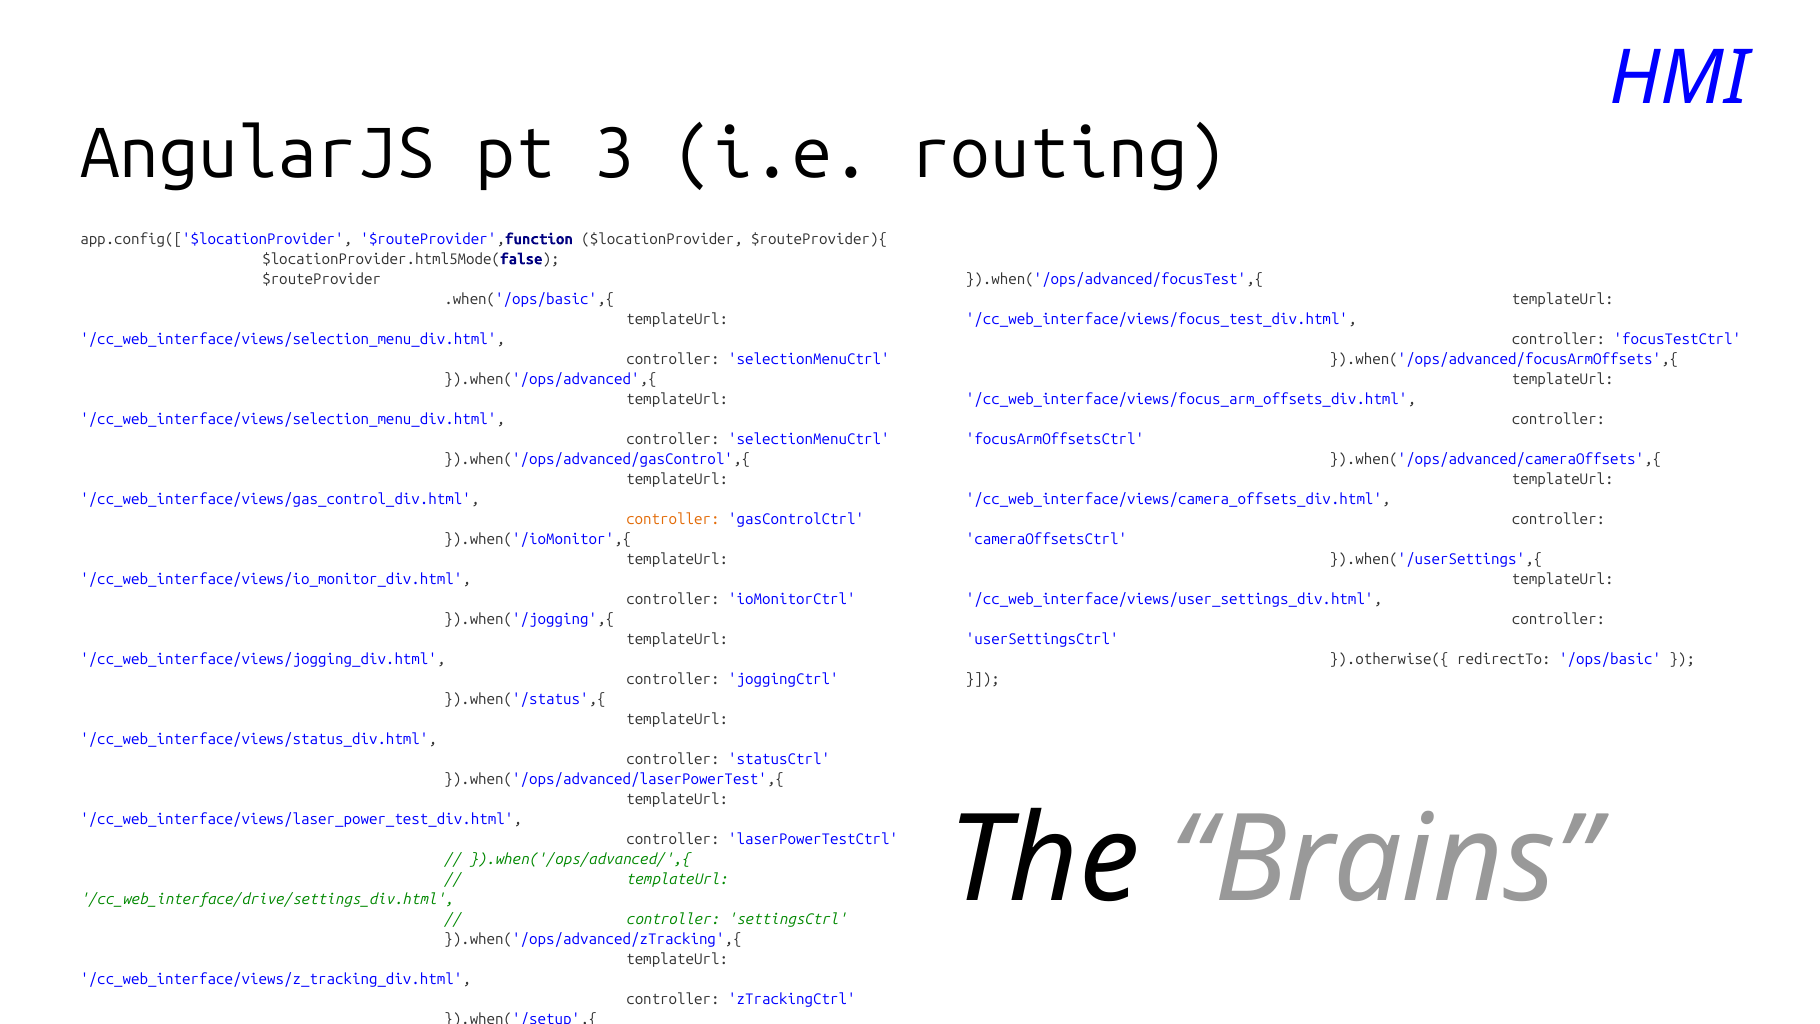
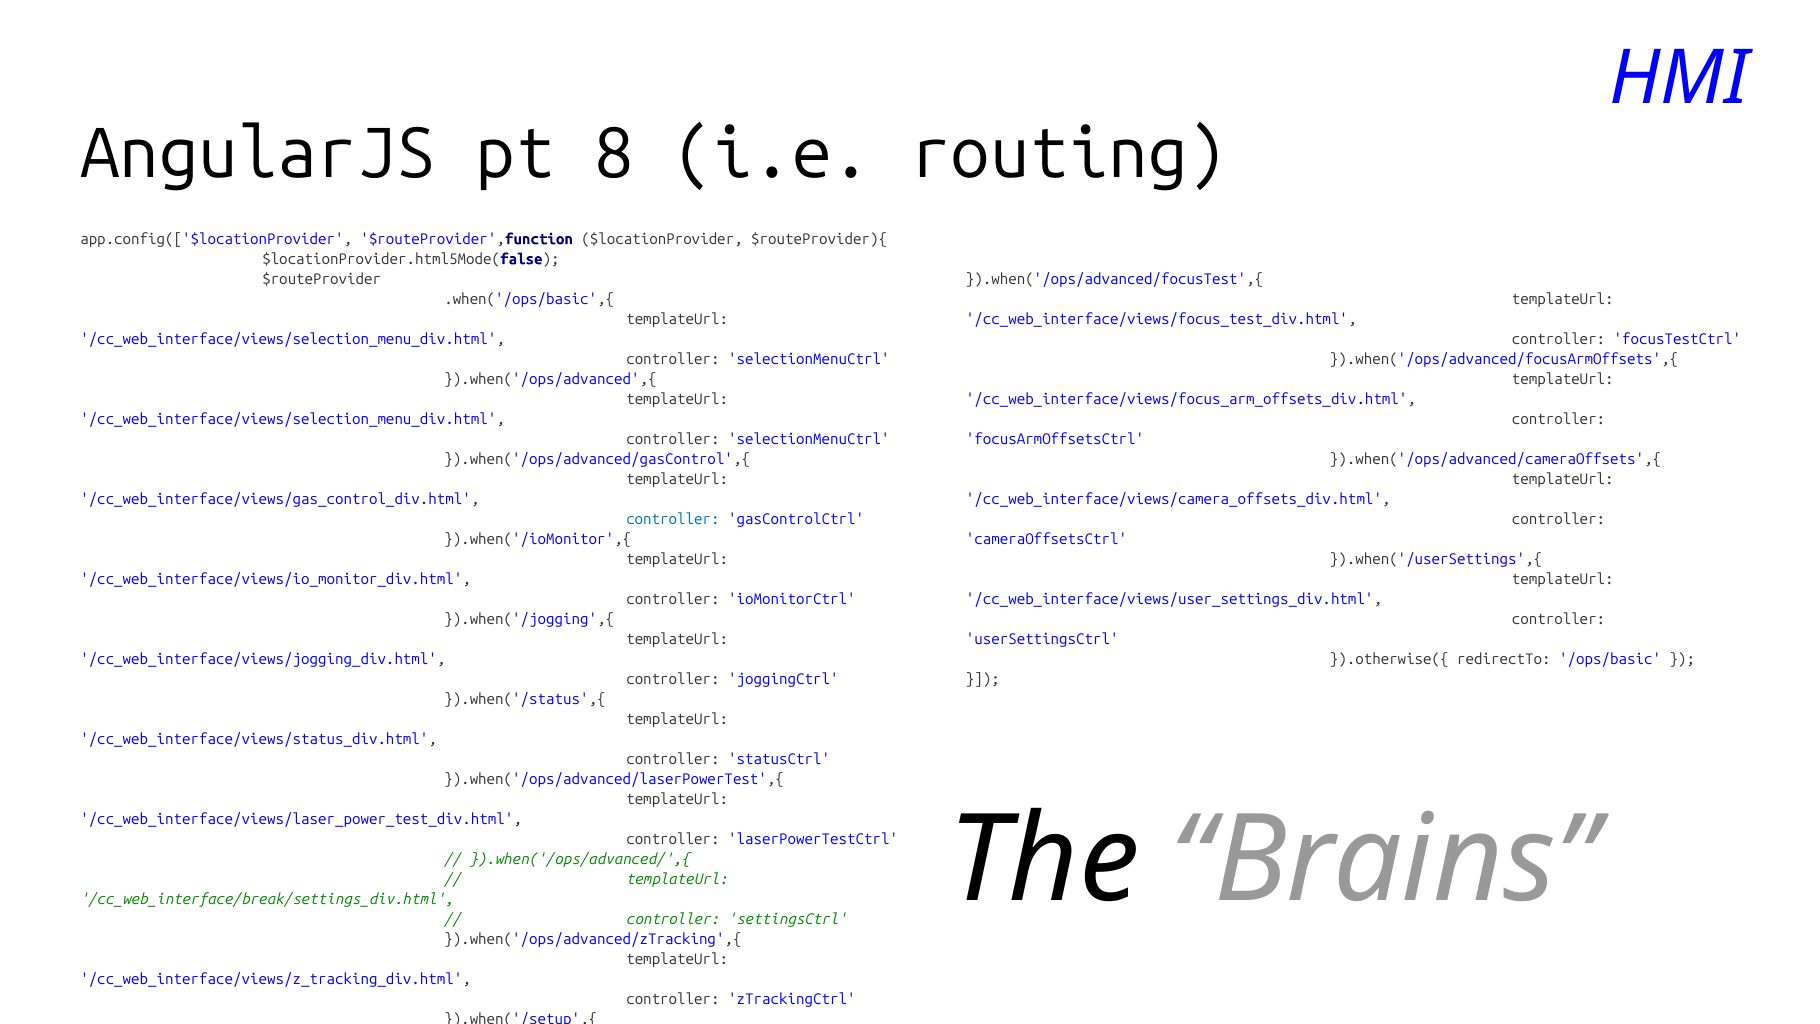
3: 3 -> 8
controller at (673, 519) colour: orange -> blue
/cc_web_interface/drive/settings_div.html: /cc_web_interface/drive/settings_div.html -> /cc_web_interface/break/settings_div.html
